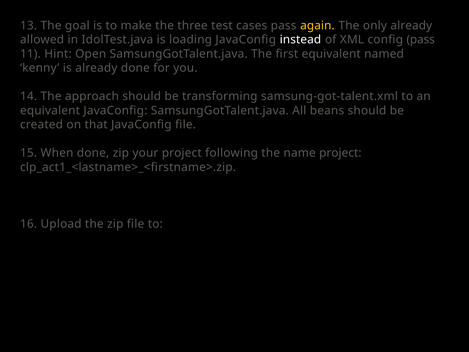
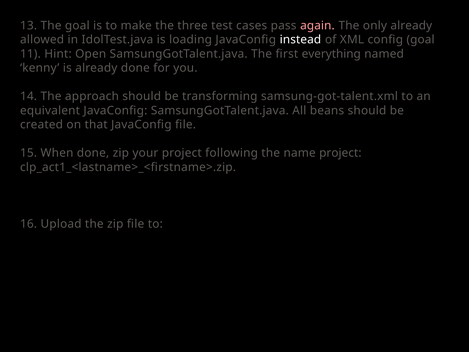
again colour: yellow -> pink
config pass: pass -> goal
first equivalent: equivalent -> everything
